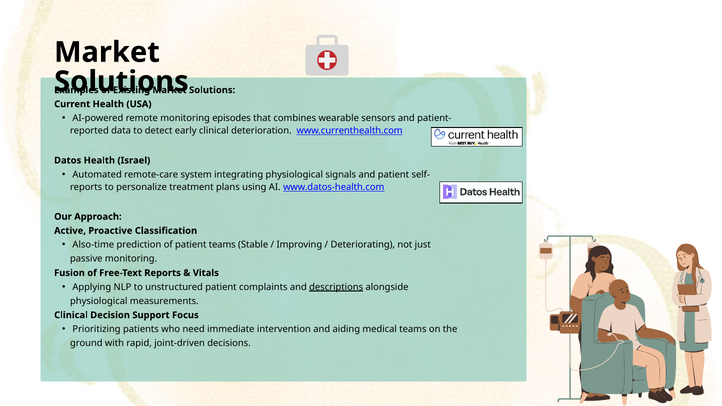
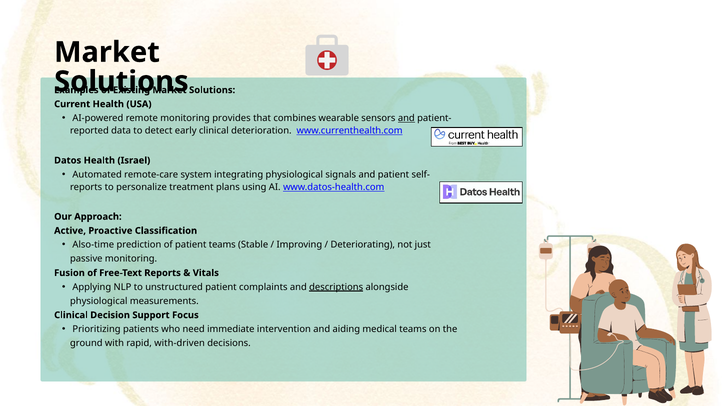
episodes: episodes -> provides
and at (406, 118) underline: none -> present
joint-driven: joint-driven -> with-driven
